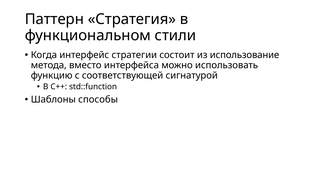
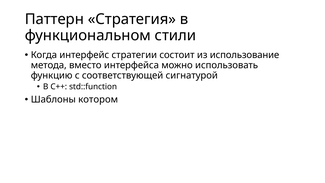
способы: способы -> котором
